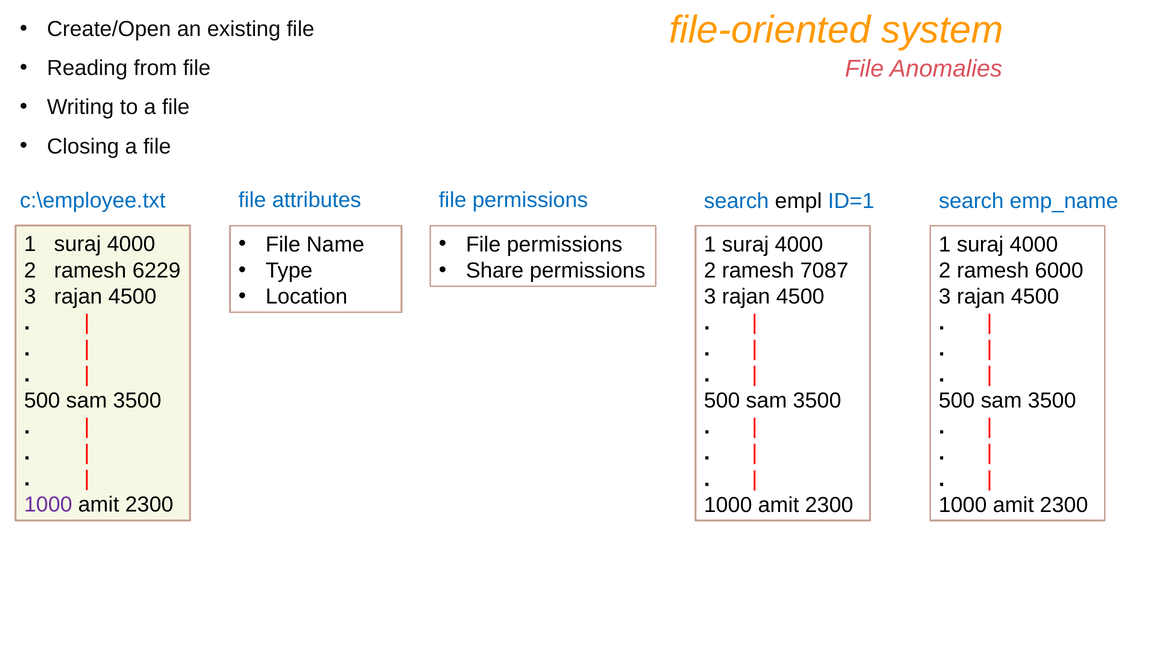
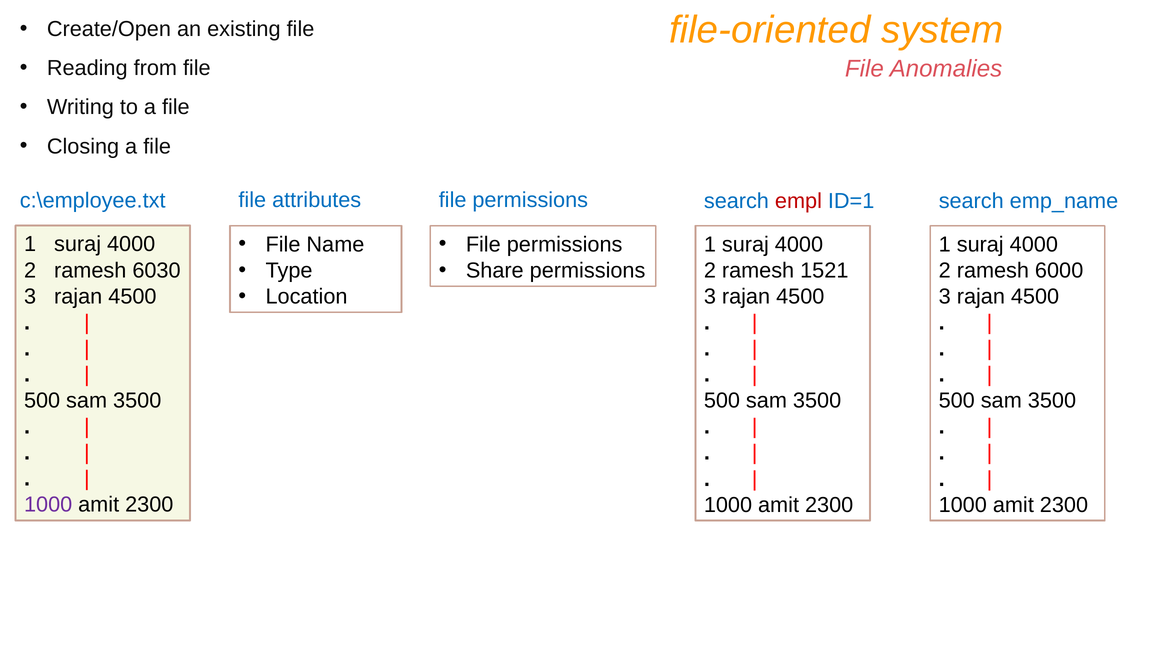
empl colour: black -> red
6229: 6229 -> 6030
7087: 7087 -> 1521
